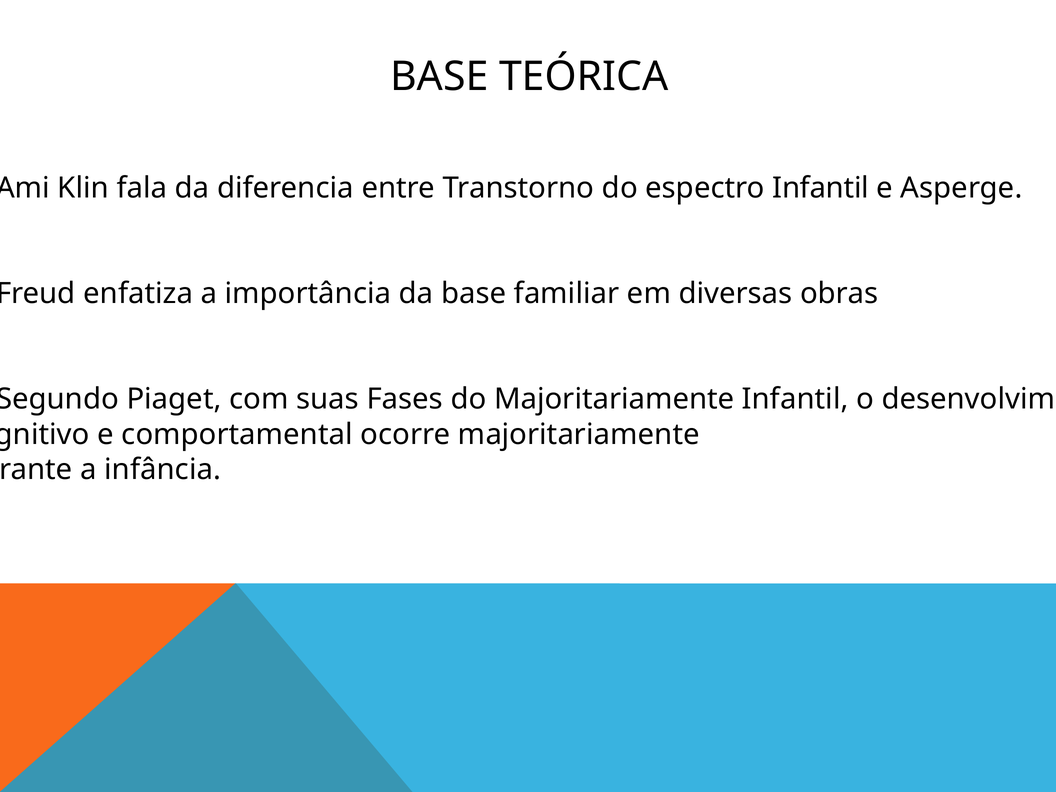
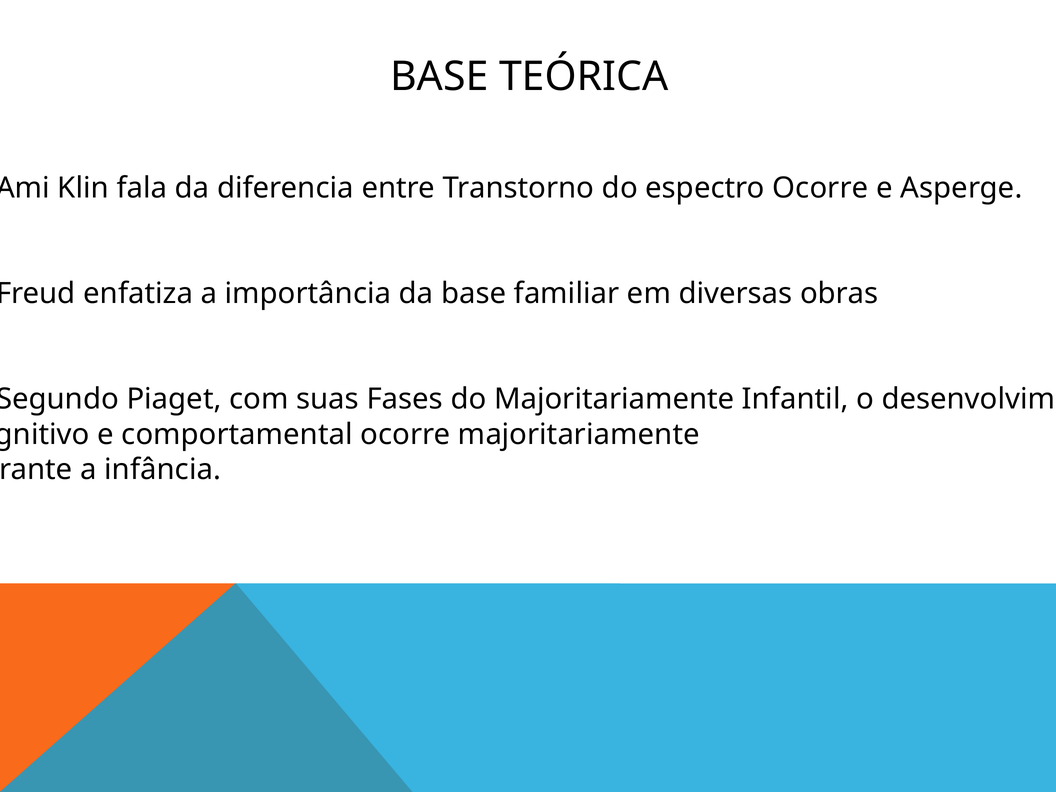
espectro Infantil: Infantil -> Ocorre
